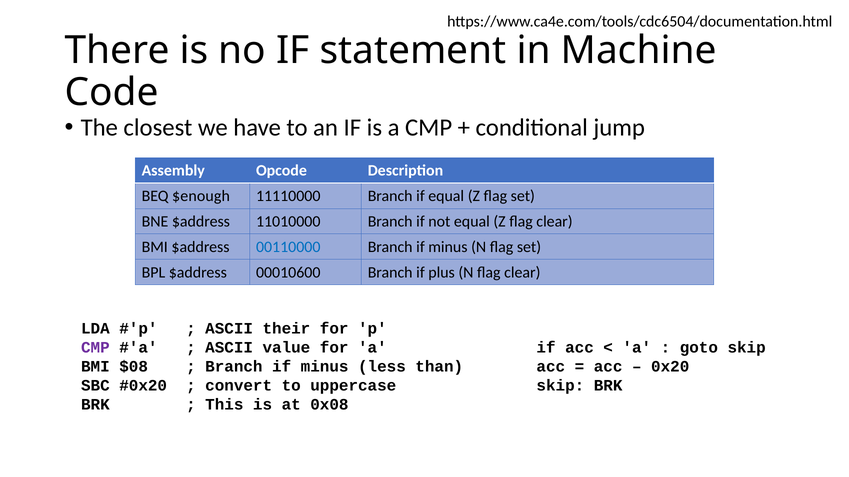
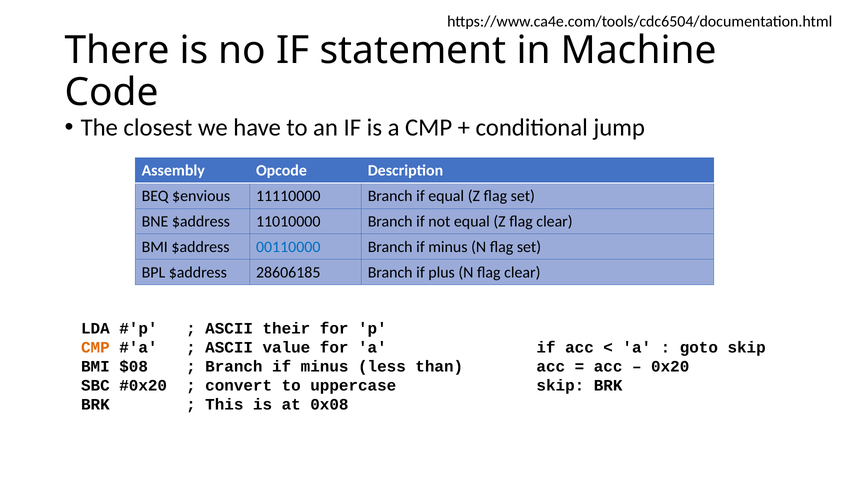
$enough: $enough -> $envious
00010600: 00010600 -> 28606185
CMP at (95, 348) colour: purple -> orange
